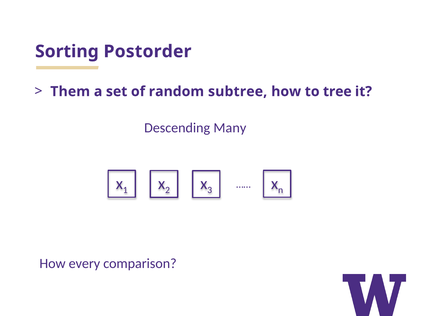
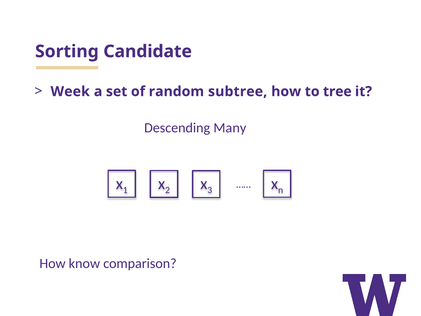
Postorder: Postorder -> Candidate
Them: Them -> Week
every: every -> know
